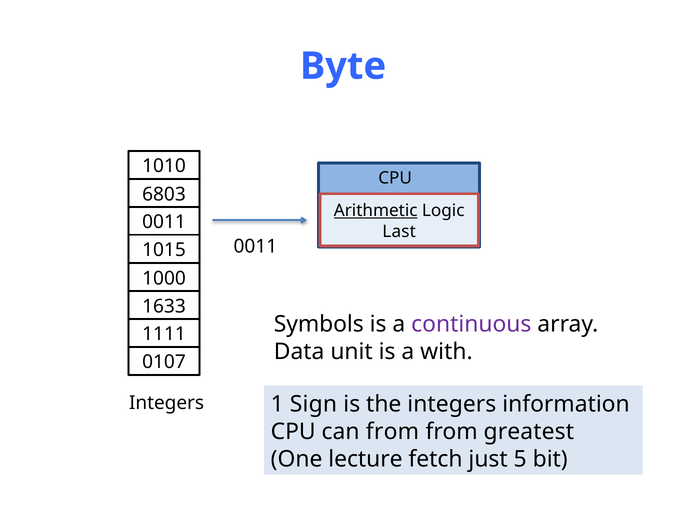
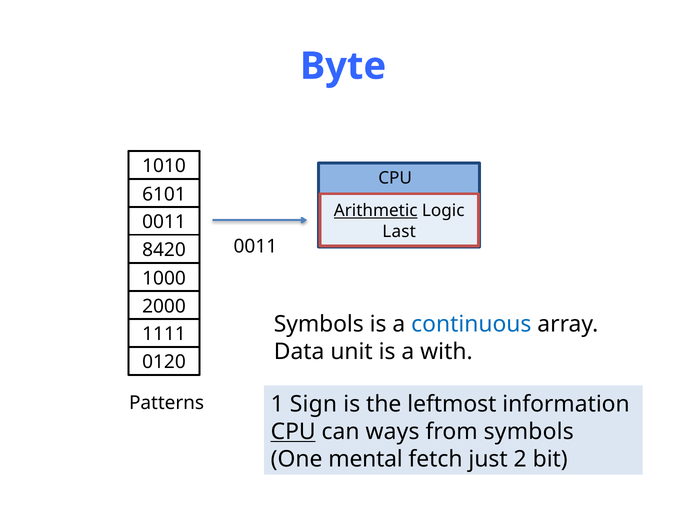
6803: 6803 -> 6101
1015: 1015 -> 8420
1633: 1633 -> 2000
continuous colour: purple -> blue
0107: 0107 -> 0120
Integers at (167, 402): Integers -> Patterns
the integers: integers -> leftmost
CPU at (293, 431) underline: none -> present
can from: from -> ways
from greatest: greatest -> symbols
lecture: lecture -> mental
5: 5 -> 2
